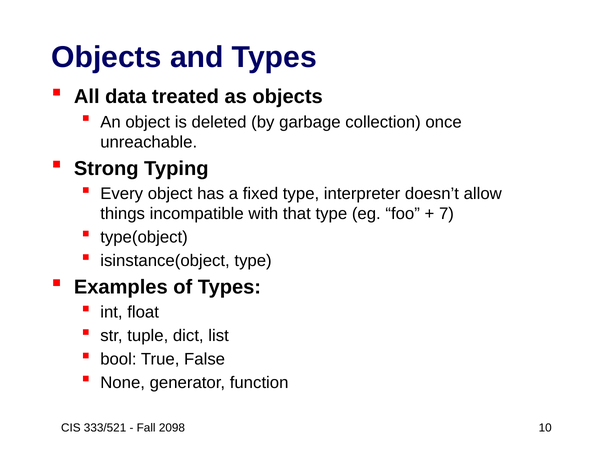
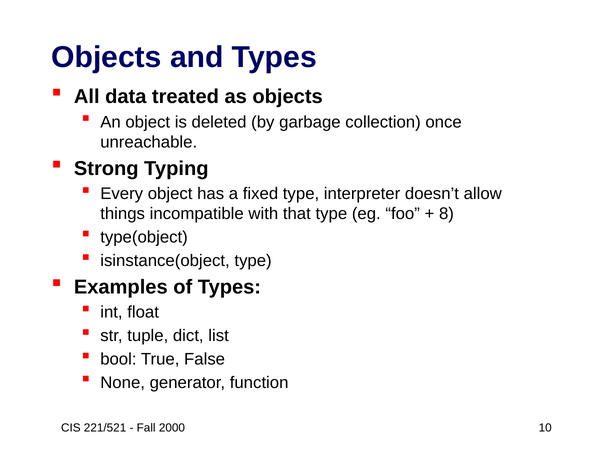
7: 7 -> 8
333/521: 333/521 -> 221/521
2098: 2098 -> 2000
